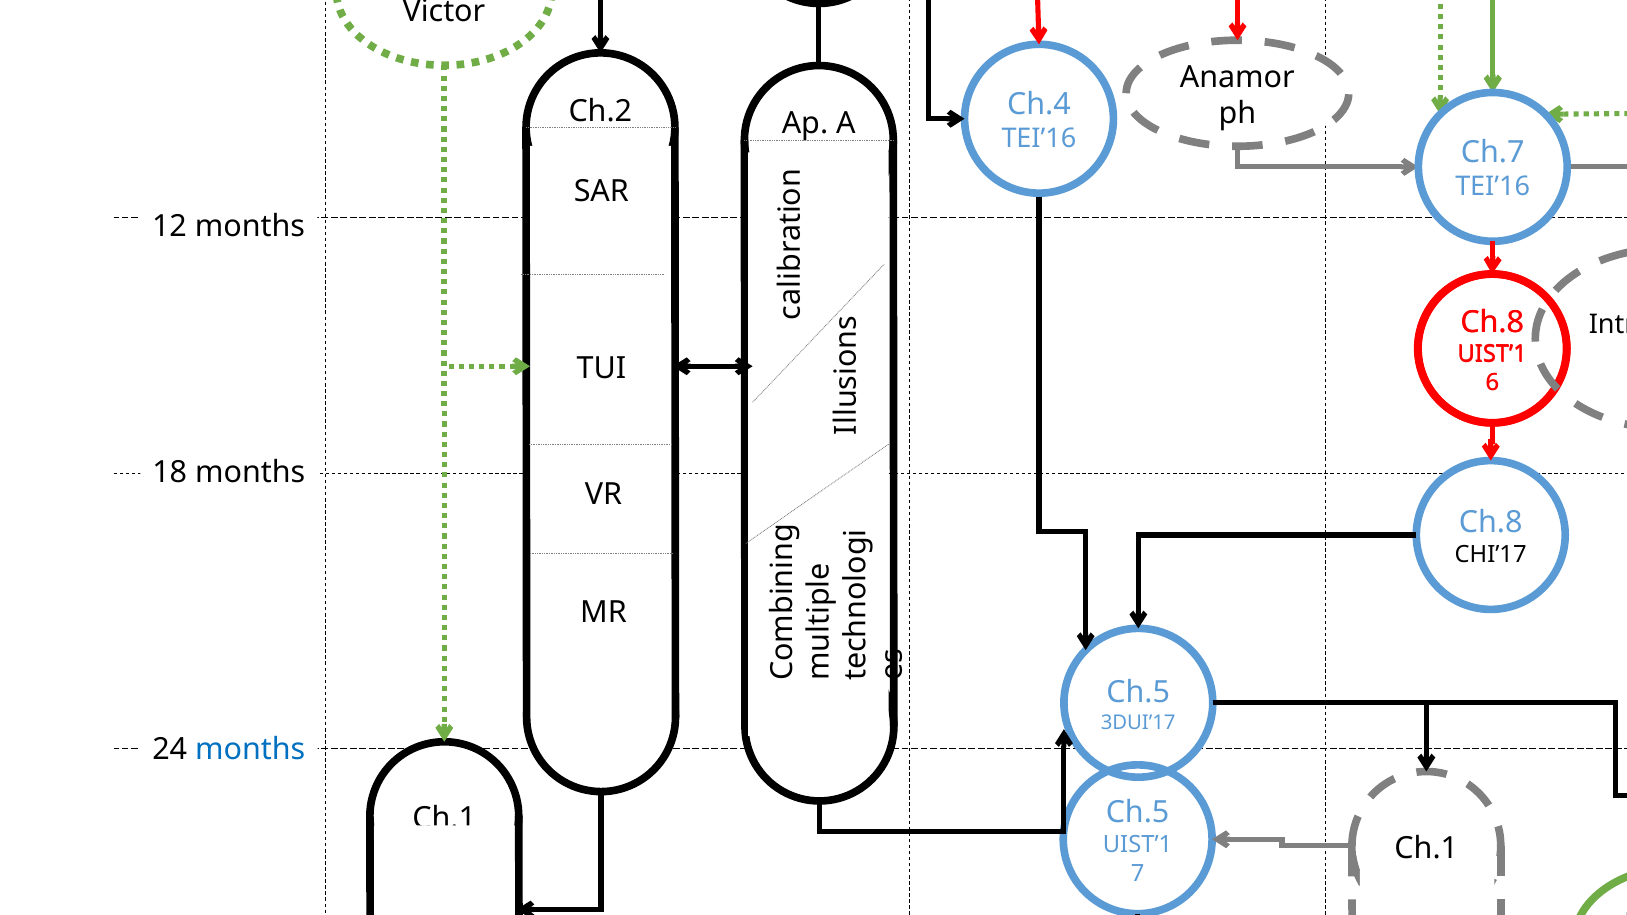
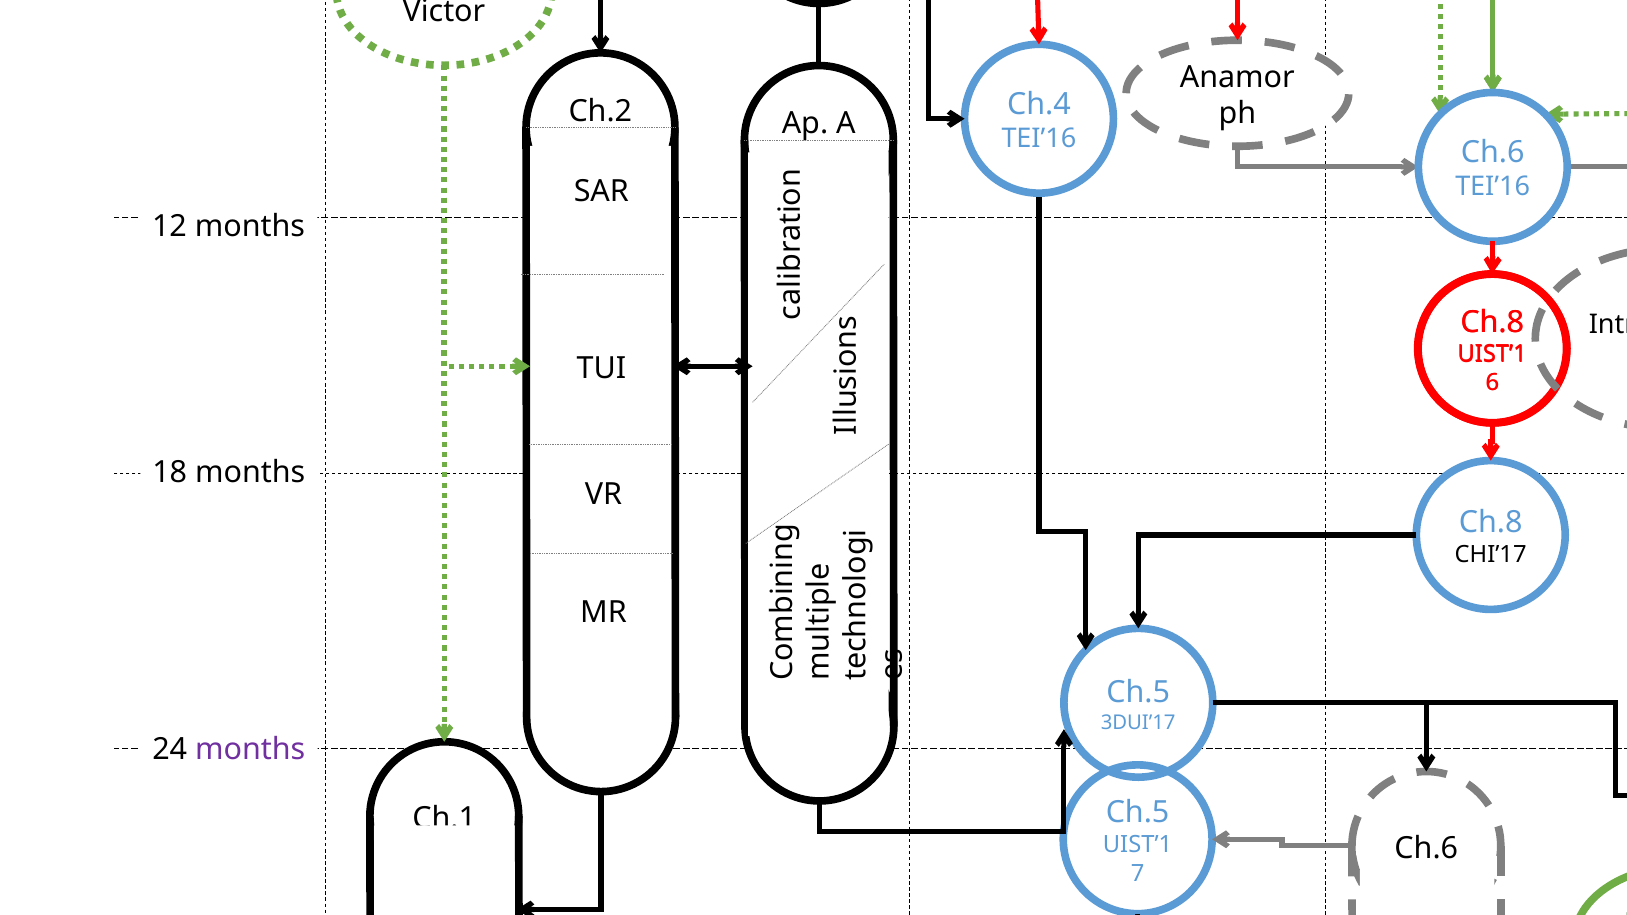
Ch.7 at (1493, 153): Ch.7 -> Ch.6
months at (250, 749) colour: blue -> purple
Ch.1 at (1426, 848): Ch.1 -> Ch.6
